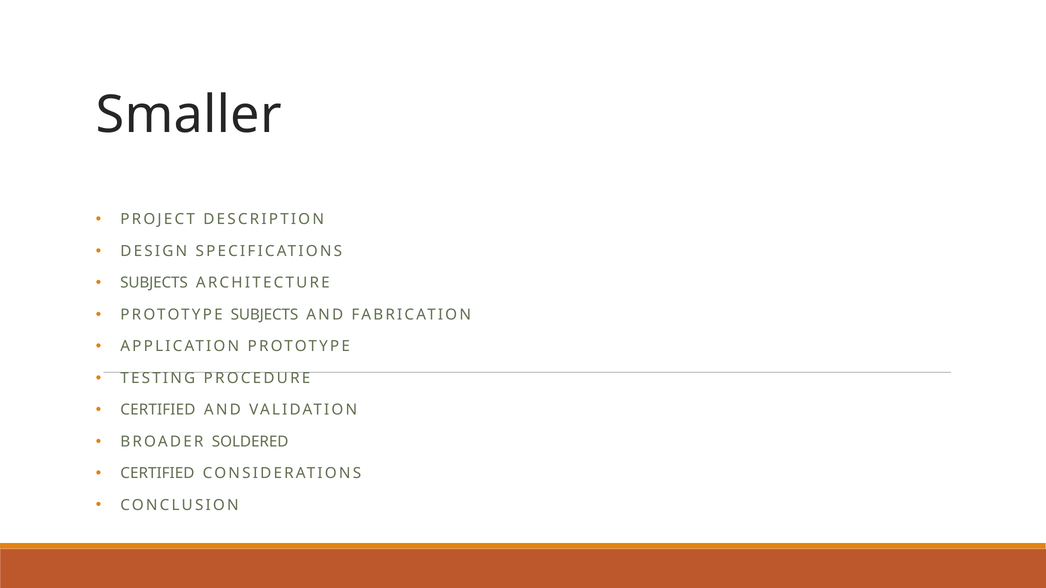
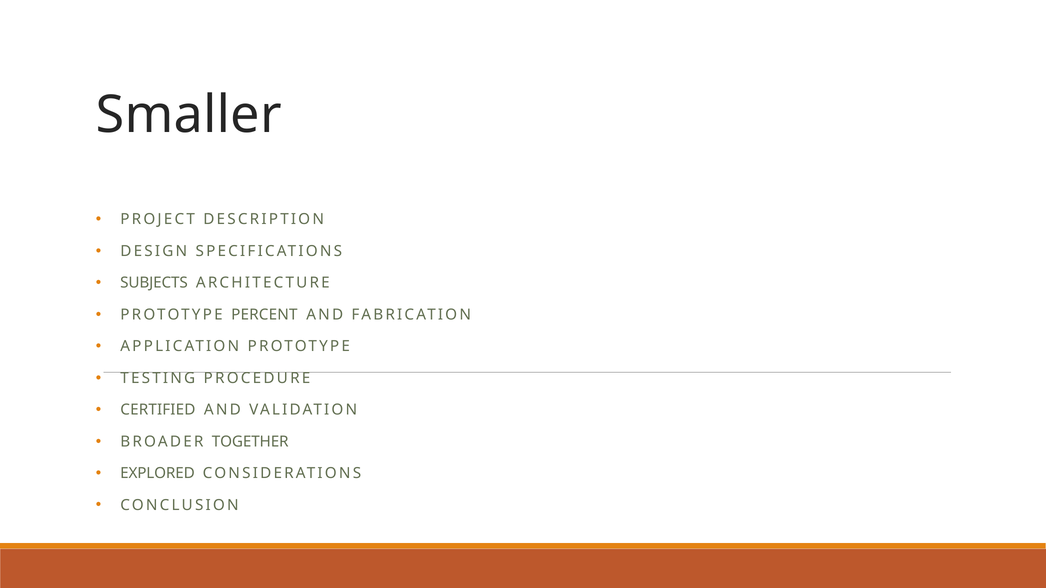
PROTOTYPE SUBJECTS: SUBJECTS -> PERCENT
SOLDERED: SOLDERED -> TOGETHER
CERTIFIED at (157, 474): CERTIFIED -> EXPLORED
